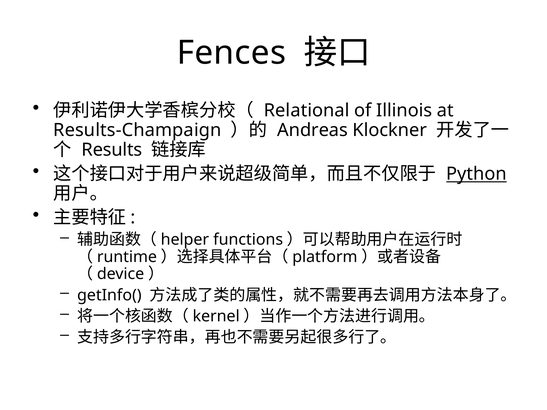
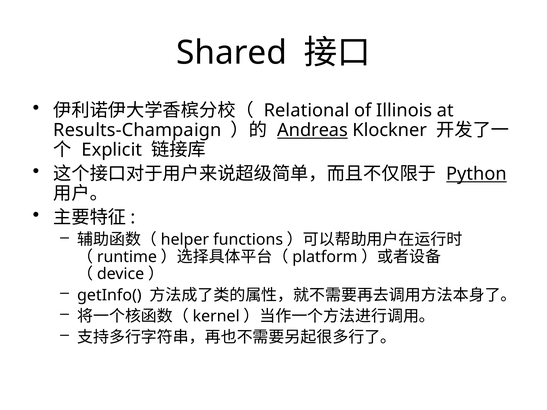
Fences: Fences -> Shared
Andreas underline: none -> present
Results: Results -> Explicit
